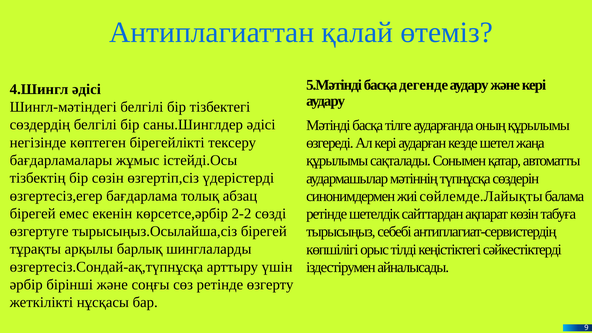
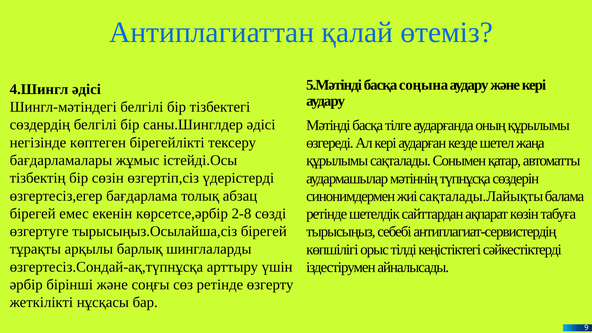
дегенде: дегенде -> соңына
сөйлемде.Лайықты: сөйлемде.Лайықты -> сақталады.Лайықты
2-2: 2-2 -> 2-8
